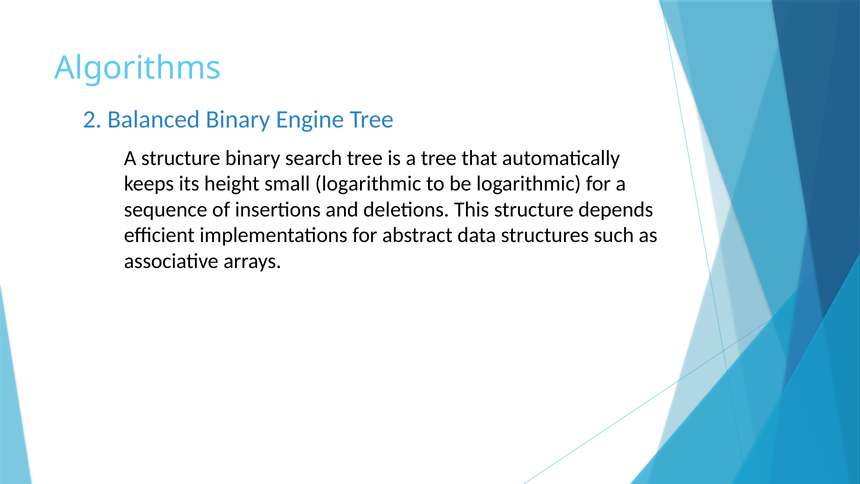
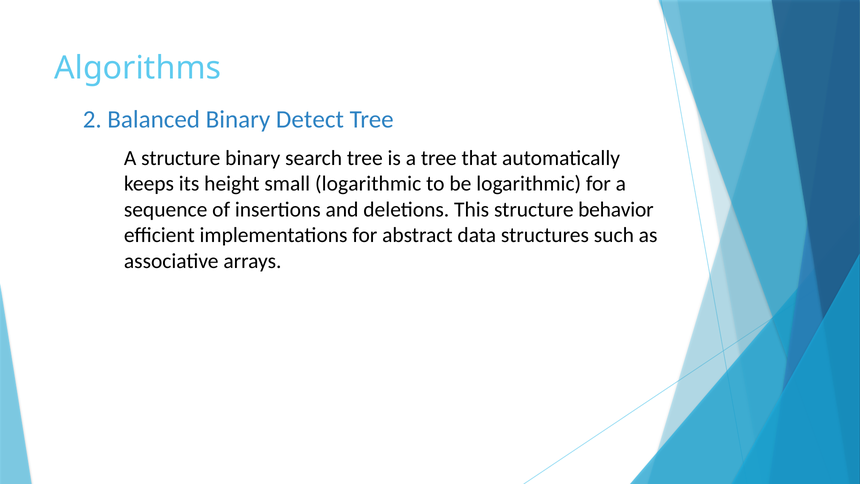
Engine: Engine -> Detect
depends: depends -> behavior
